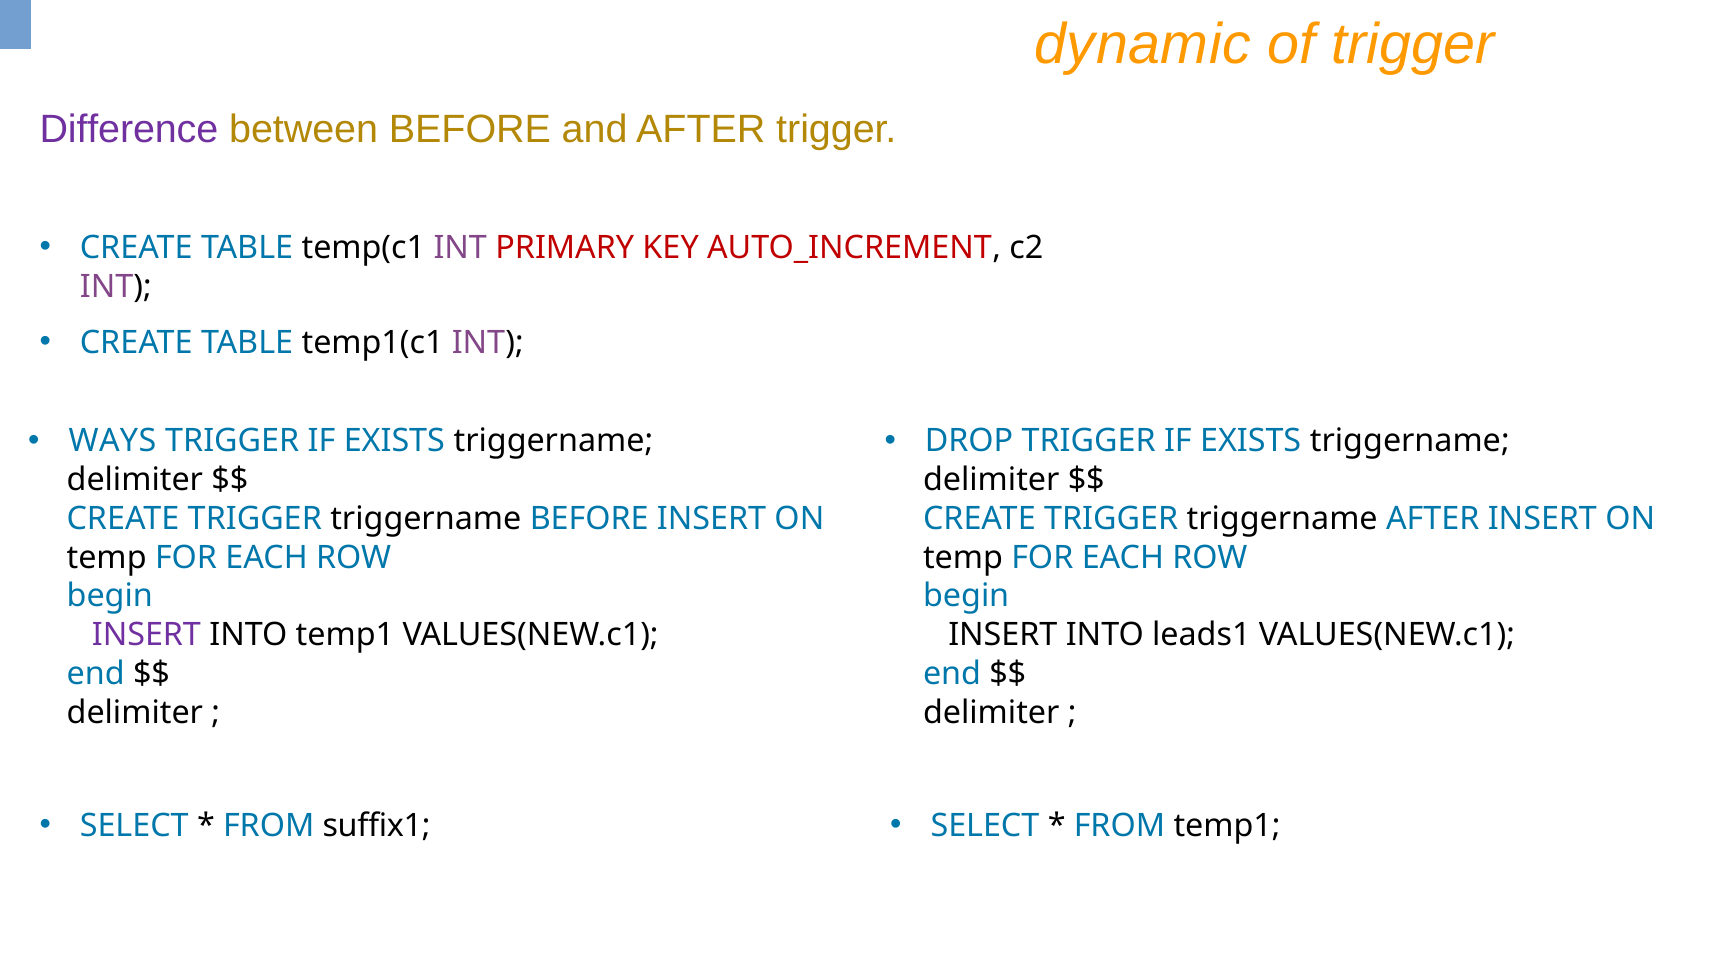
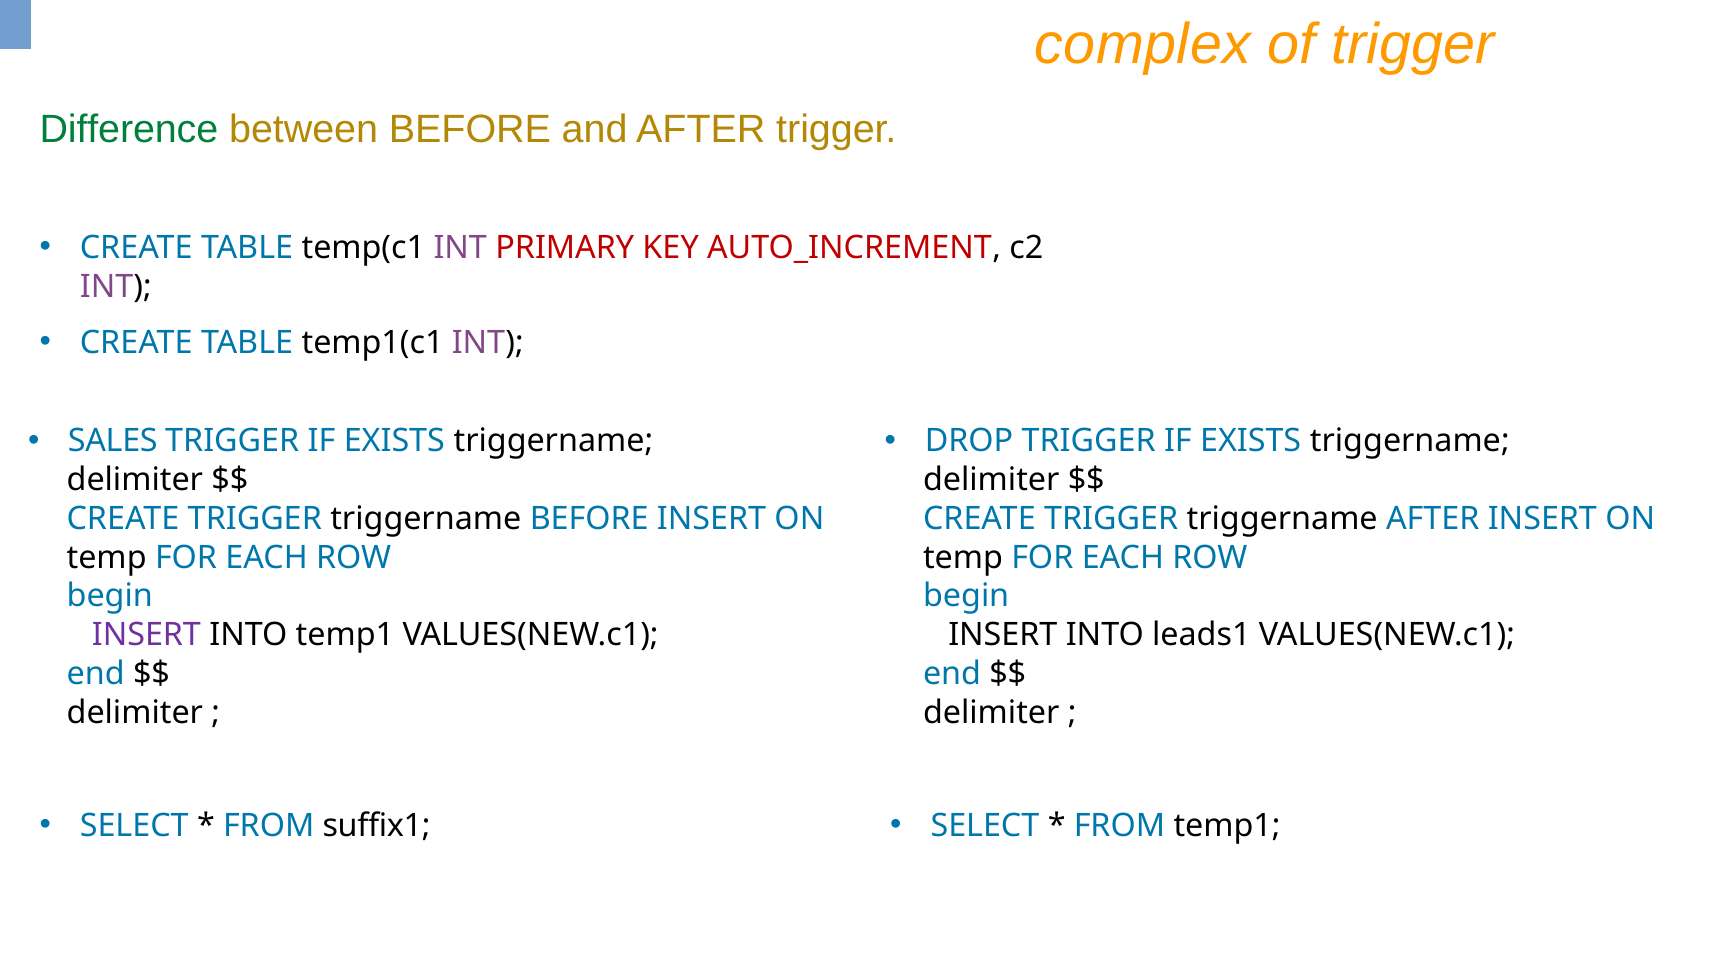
dynamic: dynamic -> complex
Difference colour: purple -> green
WAYS: WAYS -> SALES
